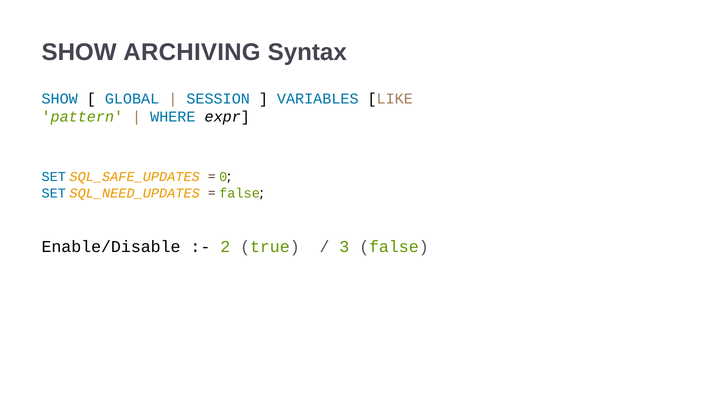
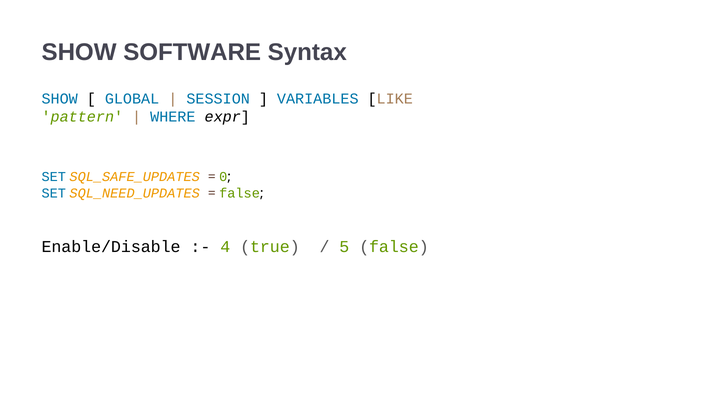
ARCHIVING: ARCHIVING -> SOFTWARE
2: 2 -> 4
3: 3 -> 5
